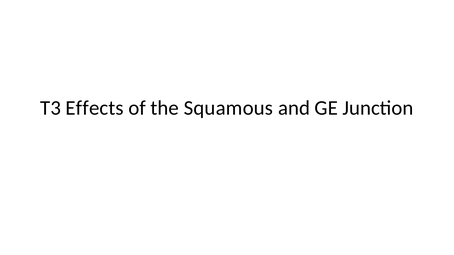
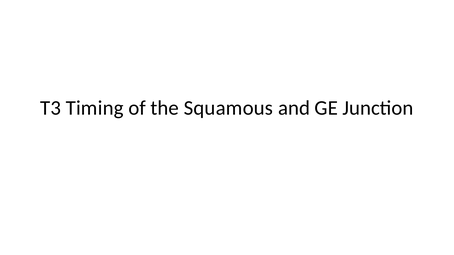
Effects: Effects -> Timing
